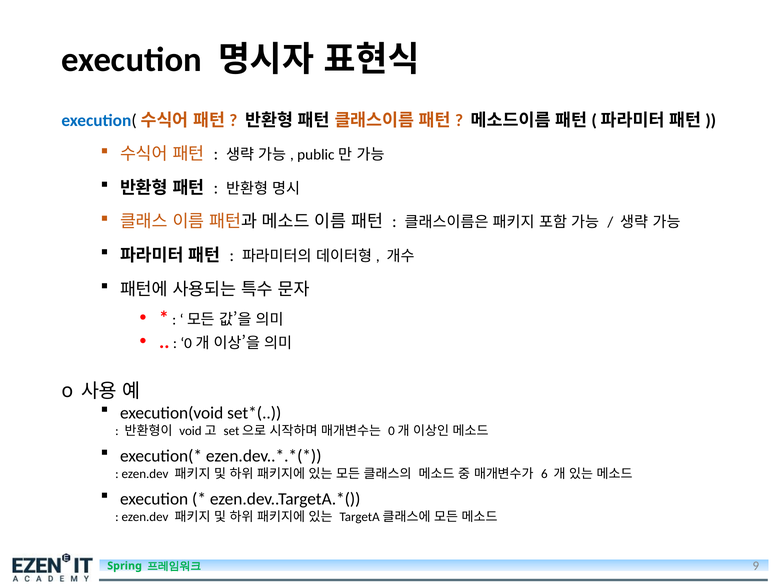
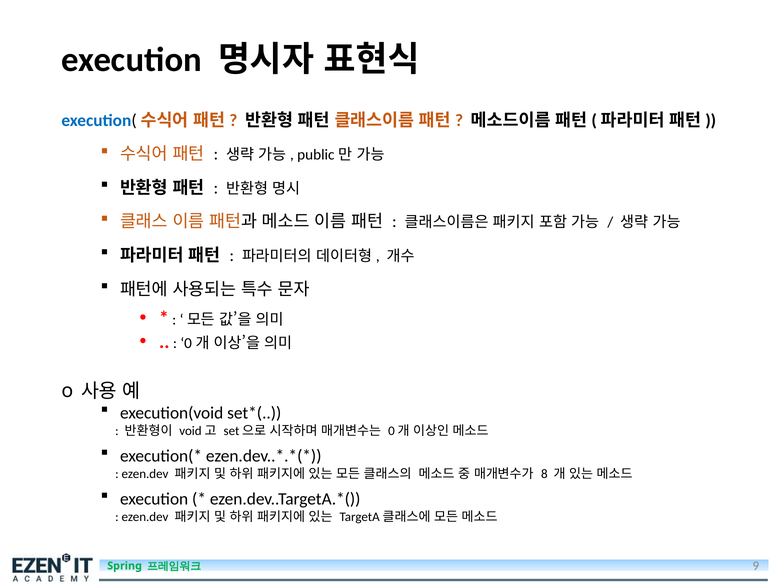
6: 6 -> 8
